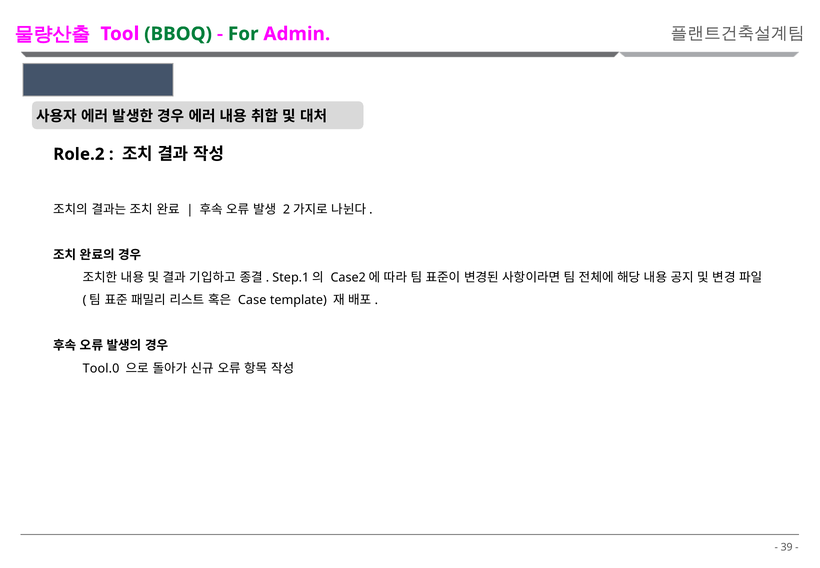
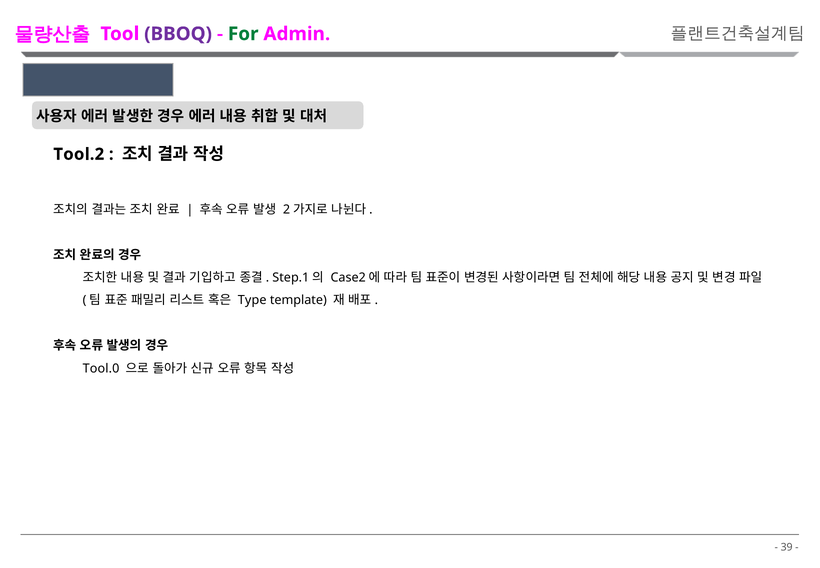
BBOQ colour: green -> purple
Role.2: Role.2 -> Tool.2
Case: Case -> Type
